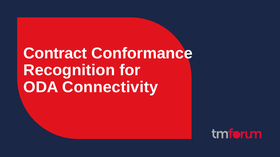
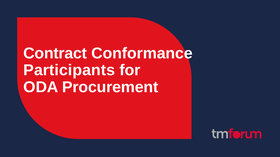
Recognition: Recognition -> Participants
Connectivity: Connectivity -> Procurement
